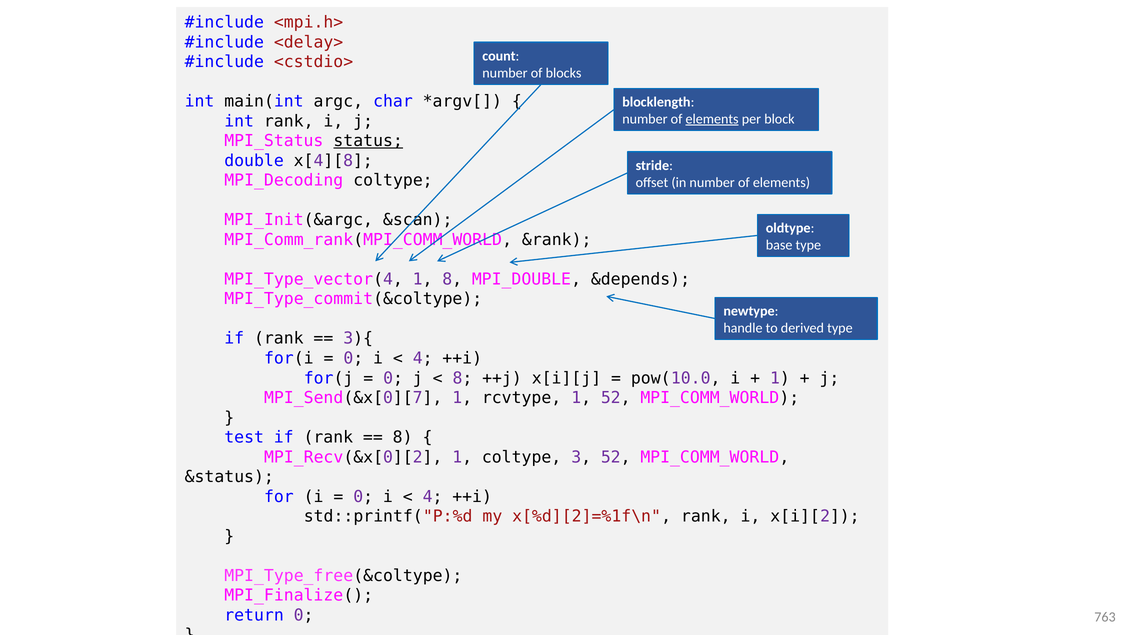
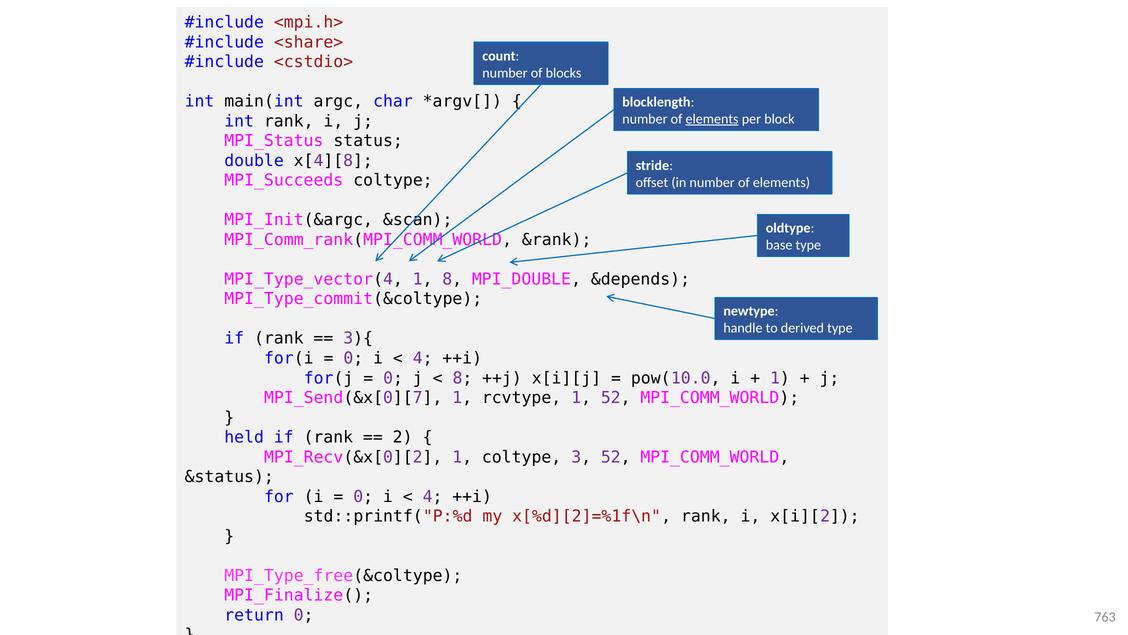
<delay>: <delay> -> <share>
status underline: present -> none
MPI_Decoding: MPI_Decoding -> MPI_Succeeds
test: test -> held
8 at (403, 437): 8 -> 2
